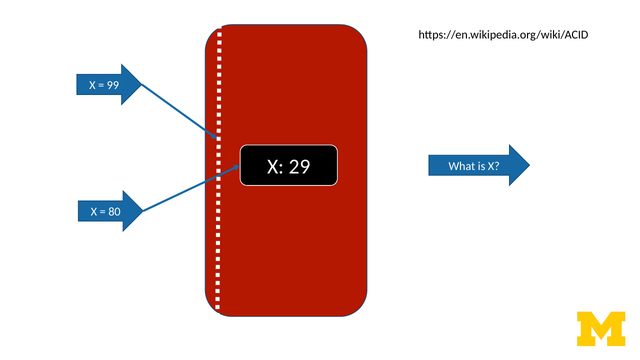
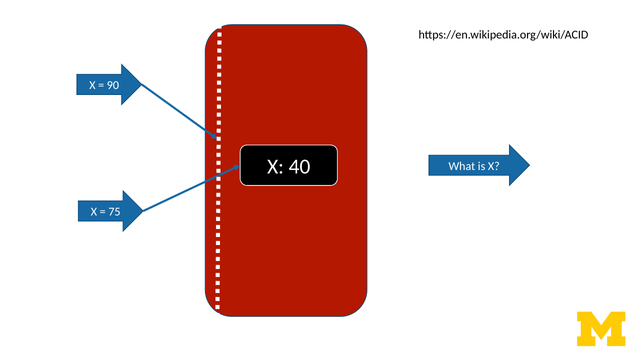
99: 99 -> 90
29: 29 -> 40
80: 80 -> 75
